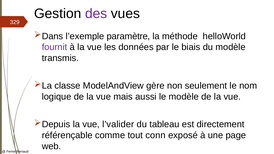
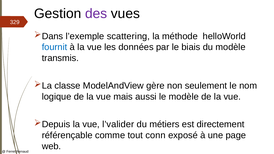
paramètre: paramètre -> scattering
fournit colour: purple -> blue
tableau: tableau -> métiers
